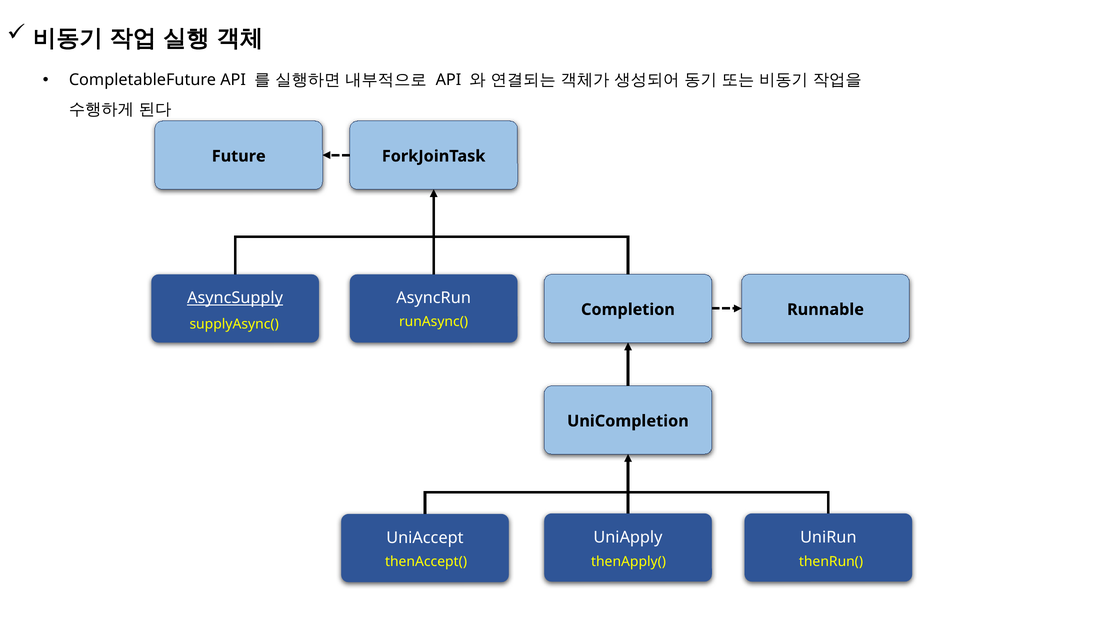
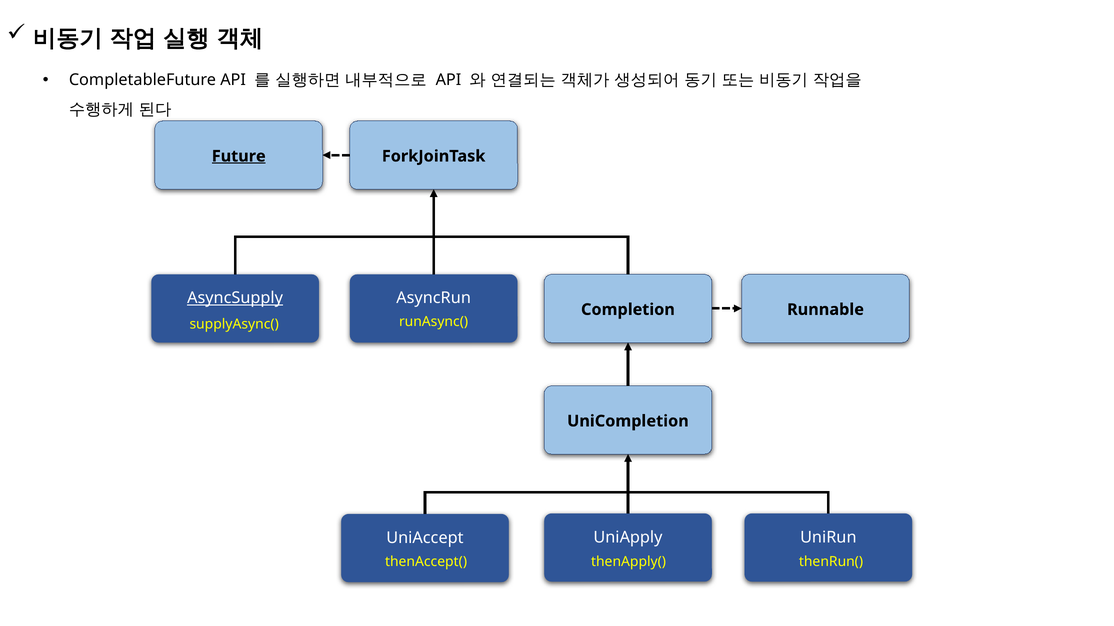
Future underline: none -> present
